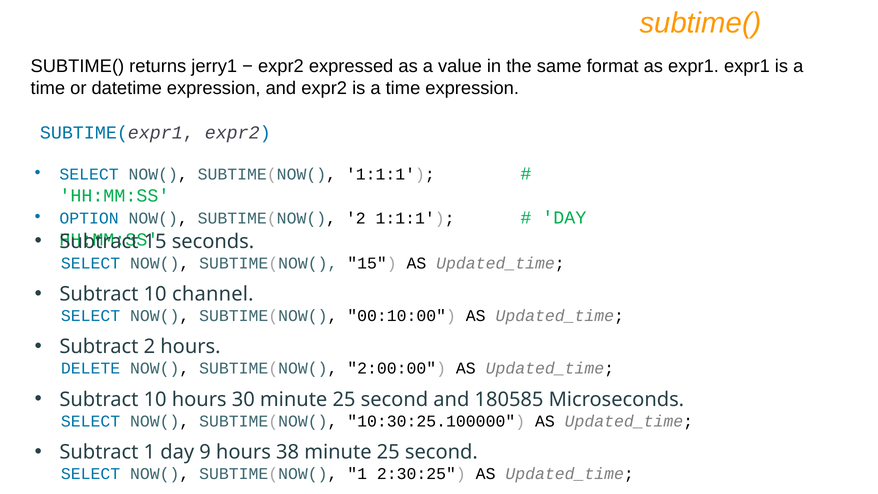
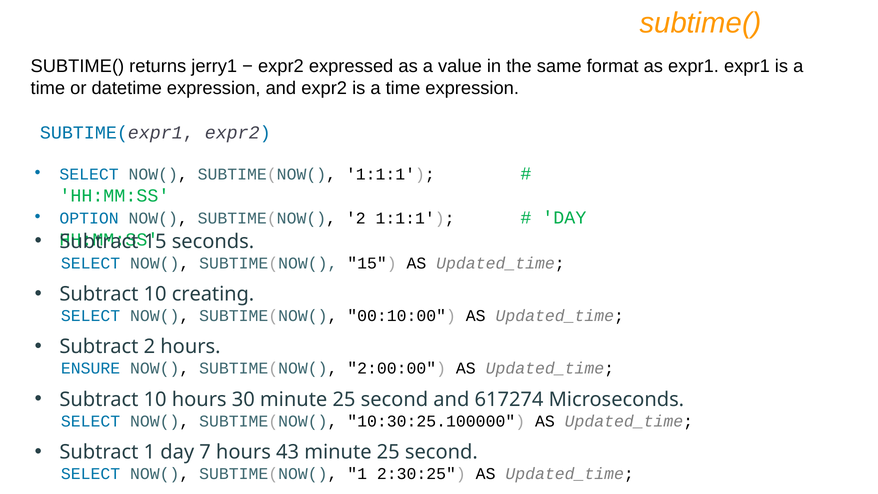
channel: channel -> creating
DELETE: DELETE -> ENSURE
180585: 180585 -> 617274
9: 9 -> 7
38: 38 -> 43
